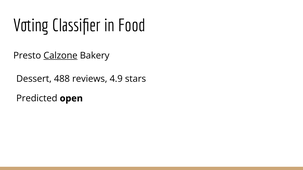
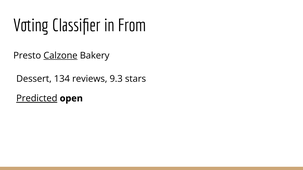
Food: Food -> From
488: 488 -> 134
4.9: 4.9 -> 9.3
Predicted underline: none -> present
